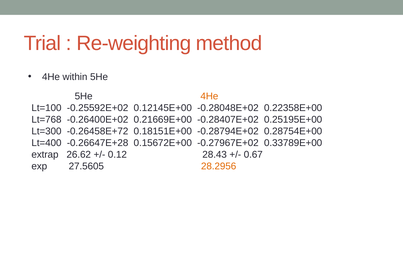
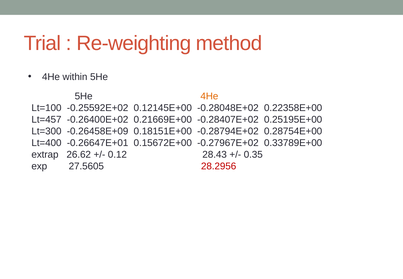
Lt=768: Lt=768 -> Lt=457
-0.26458E+72: -0.26458E+72 -> -0.26458E+09
-0.26647E+28: -0.26647E+28 -> -0.26647E+01
0.67: 0.67 -> 0.35
28.2956 colour: orange -> red
